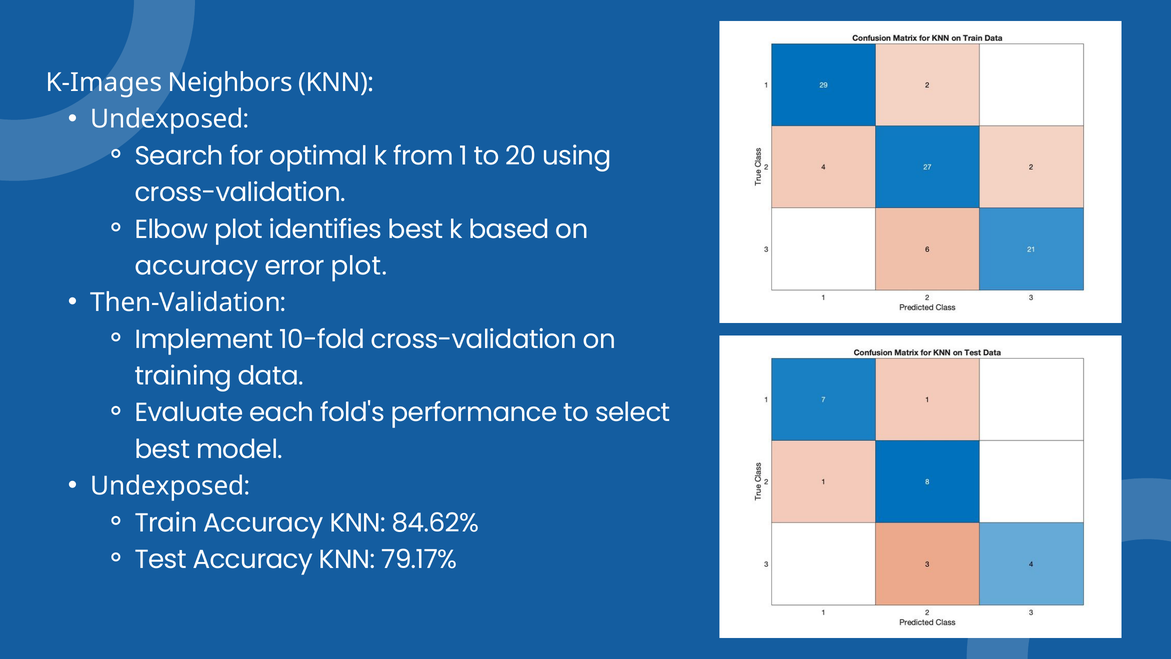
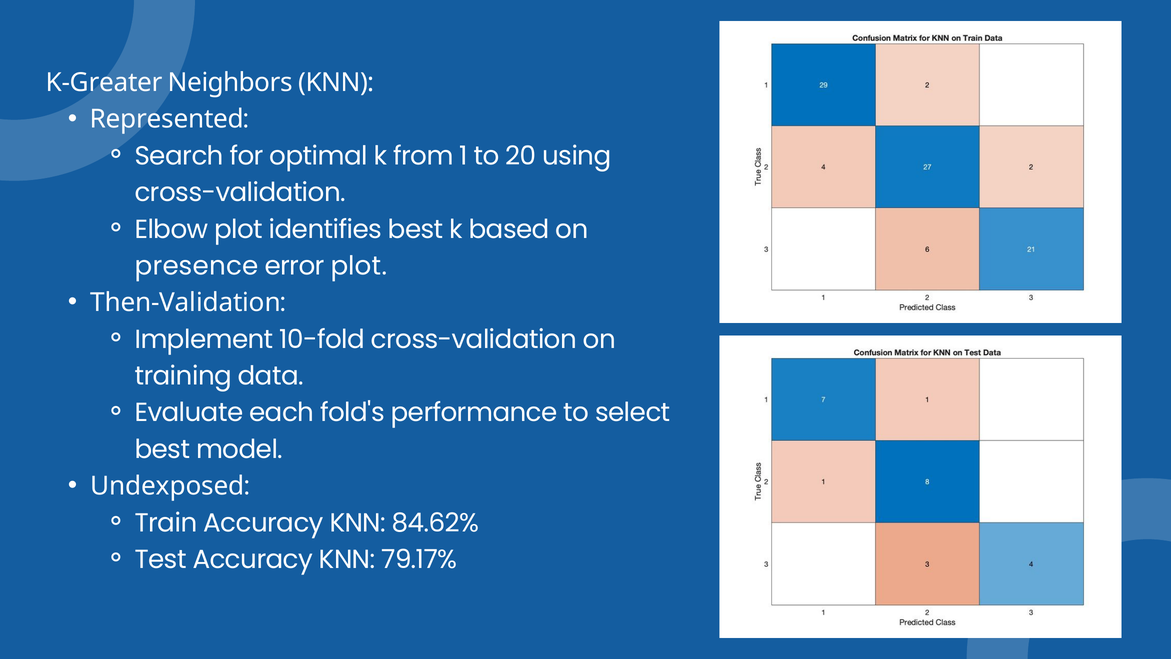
K-Images: K-Images -> K-Greater
Undexposed at (167, 119): Undexposed -> Represented
accuracy at (197, 266): accuracy -> presence
